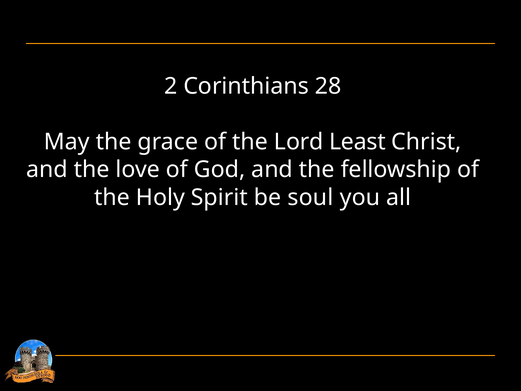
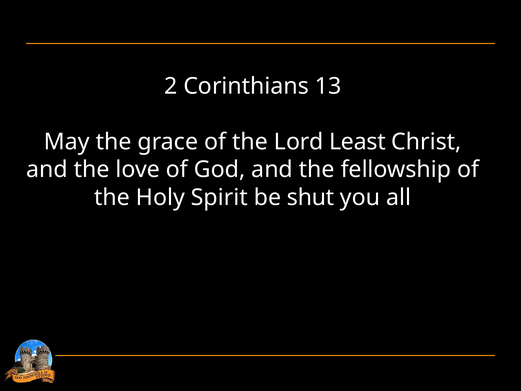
28: 28 -> 13
soul: soul -> shut
